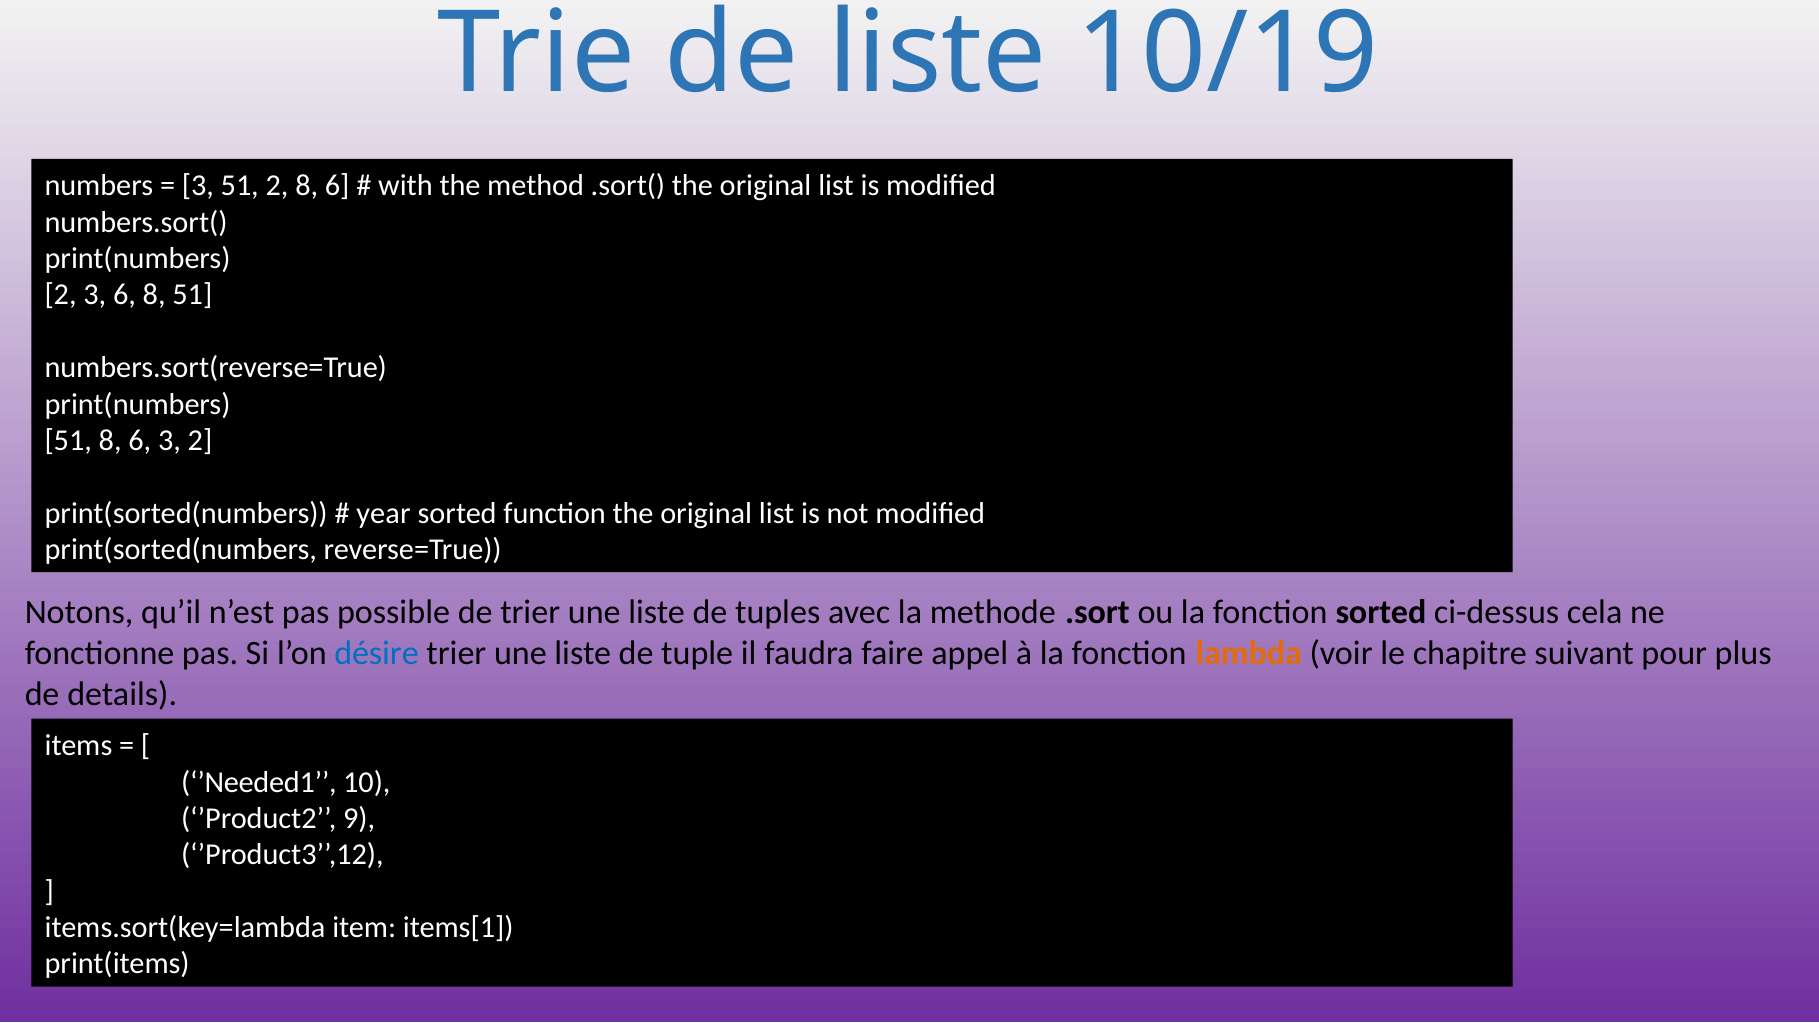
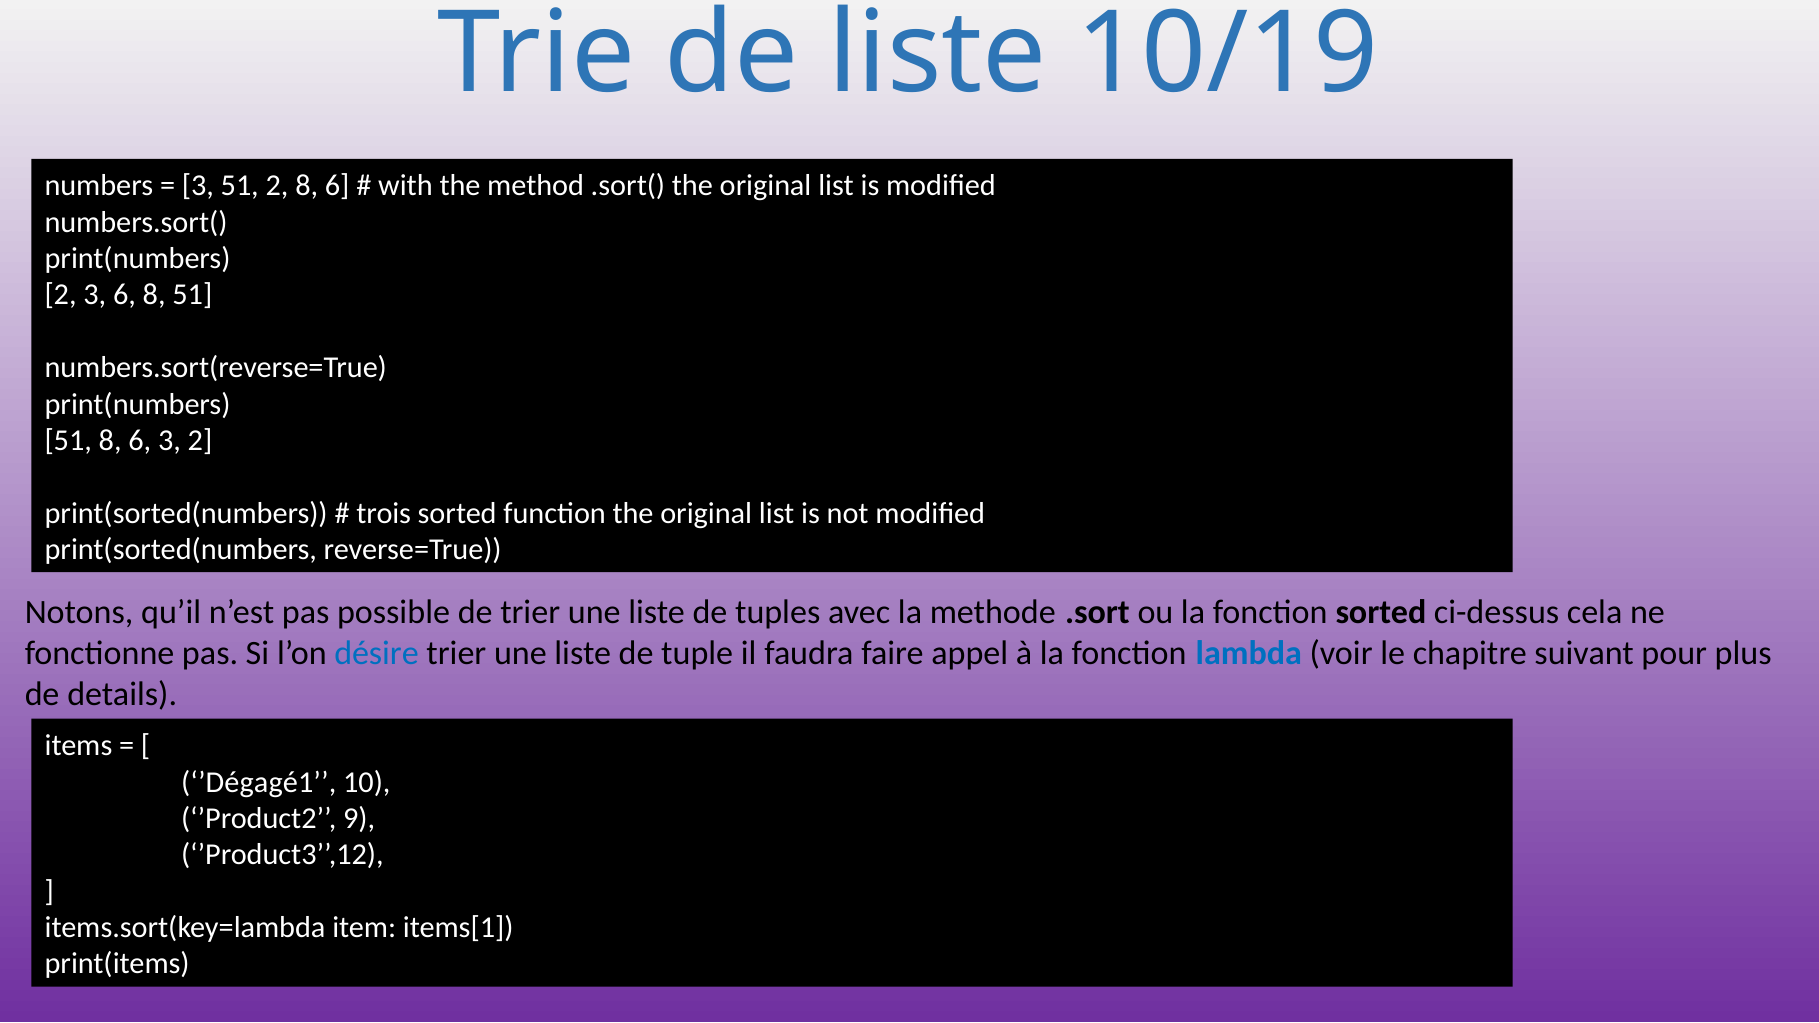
year: year -> trois
lambda colour: orange -> blue
’Needed1: ’Needed1 -> ’Dégagé1
